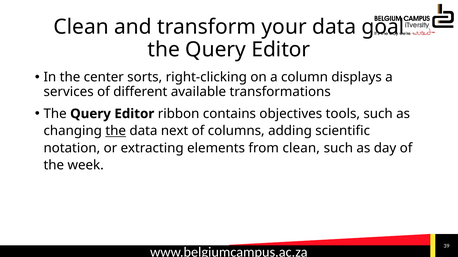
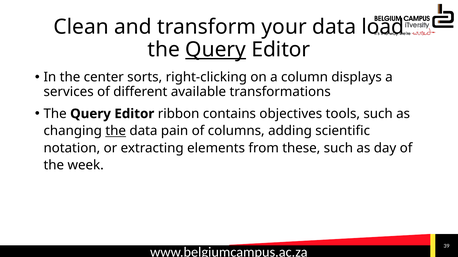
goal: goal -> load
Query at (216, 50) underline: none -> present
next: next -> pain
from clean: clean -> these
